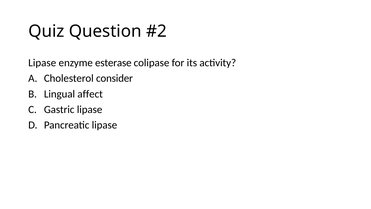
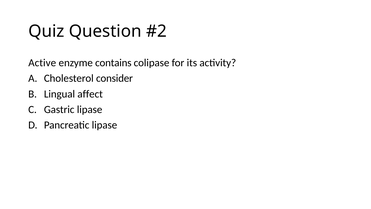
Lipase at (42, 63): Lipase -> Active
esterase: esterase -> contains
